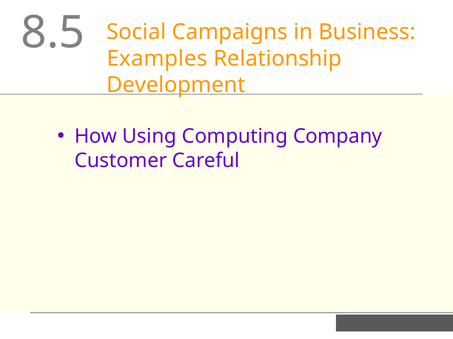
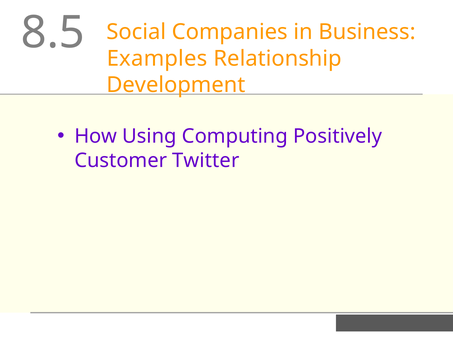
Campaigns: Campaigns -> Companies
Company: Company -> Positively
Careful: Careful -> Twitter
